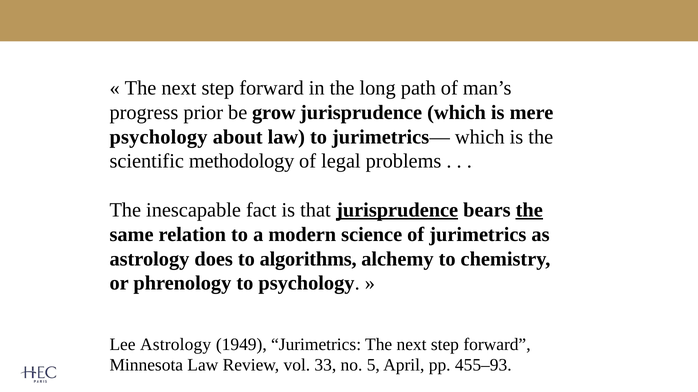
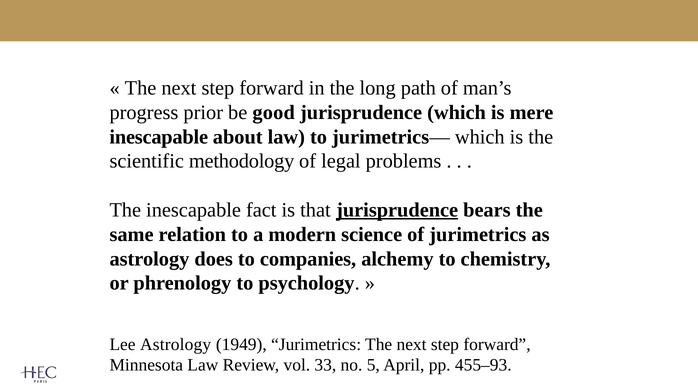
grow: grow -> good
psychology at (159, 137): psychology -> inescapable
the at (529, 210) underline: present -> none
algorithms: algorithms -> companies
